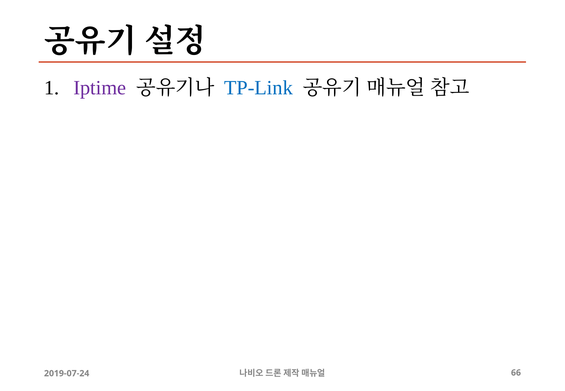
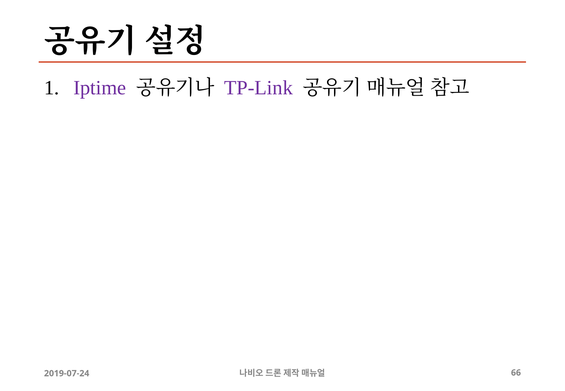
TP-Link colour: blue -> purple
